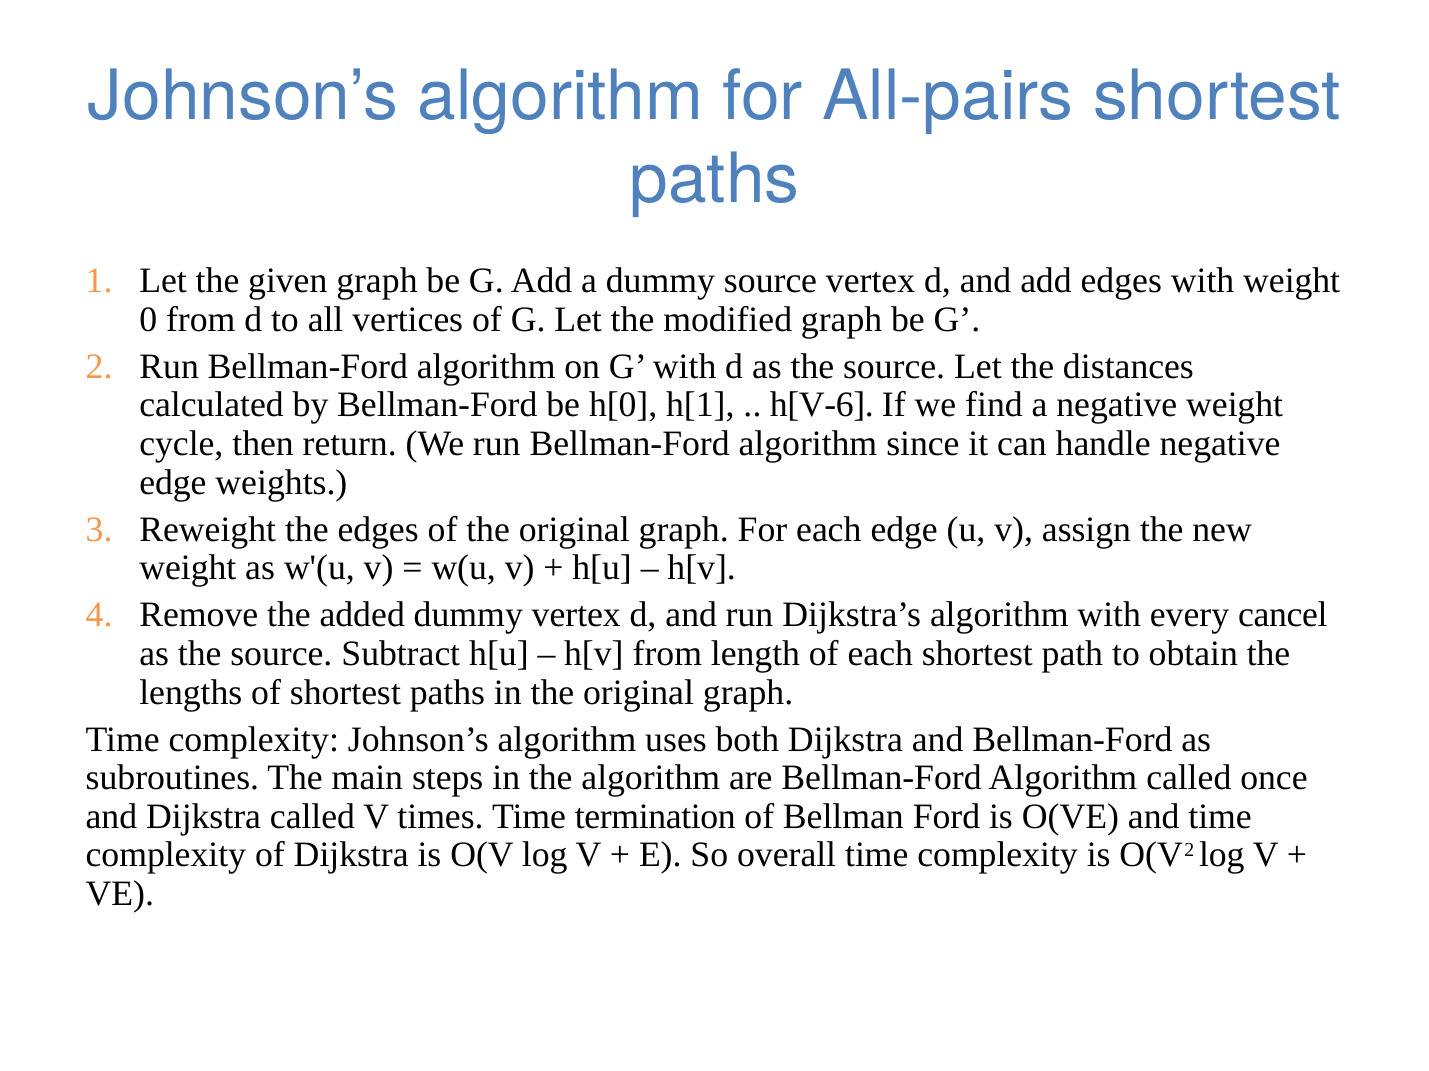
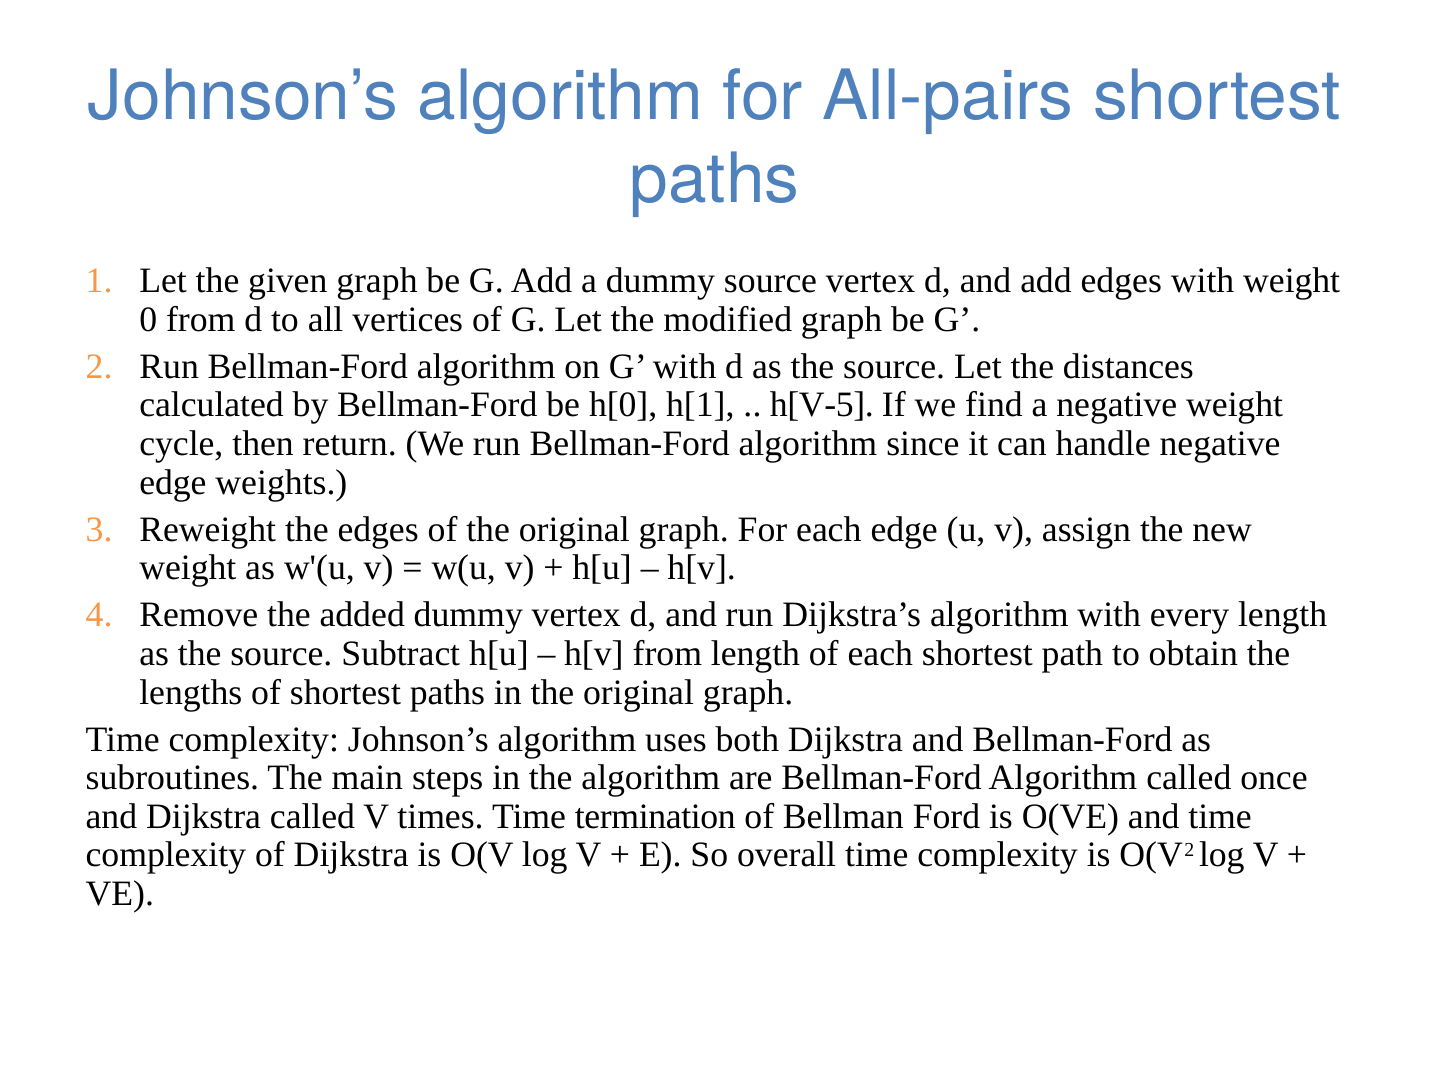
h[V-6: h[V-6 -> h[V-5
every cancel: cancel -> length
